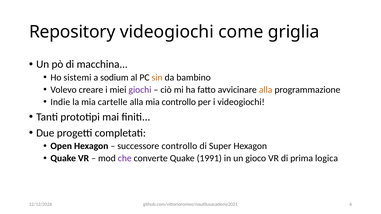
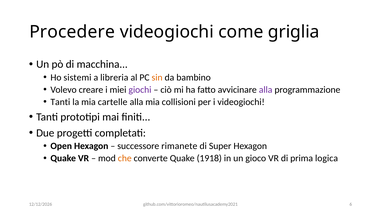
Repository: Repository -> Procedere
sodium: sodium -> libreria
alla at (266, 90) colour: orange -> purple
Indie at (60, 102): Indie -> Tanti
mia controllo: controllo -> collisioni
successore controllo: controllo -> rimanete
che colour: purple -> orange
1991: 1991 -> 1918
